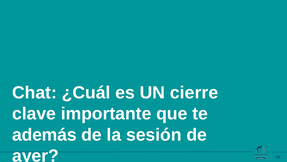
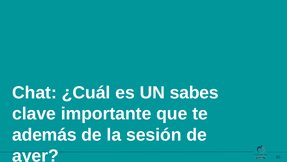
cierre: cierre -> sabes
